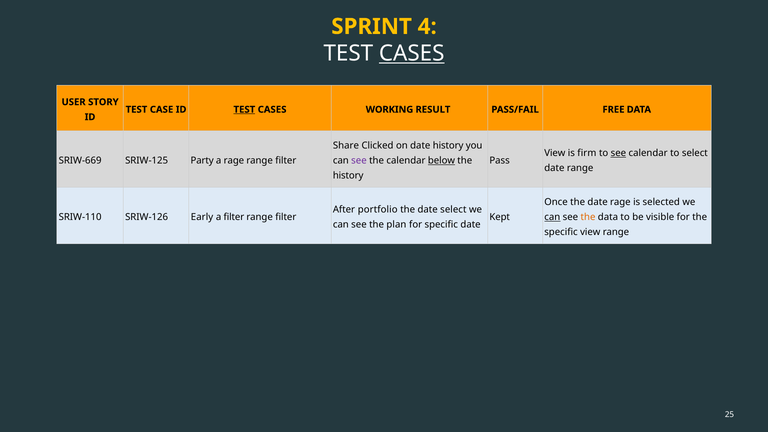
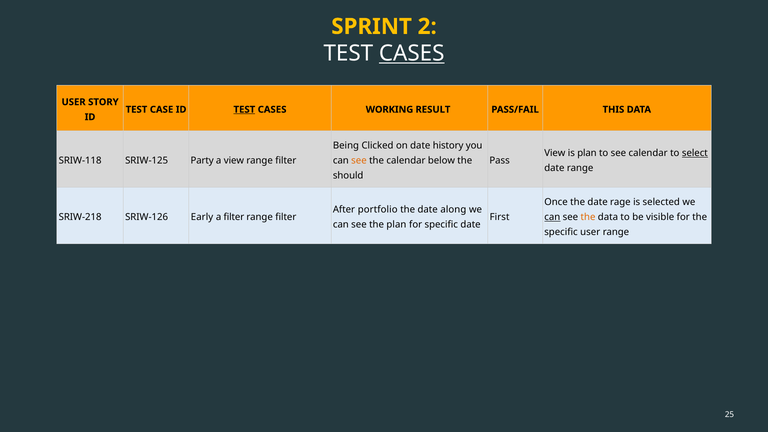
4: 4 -> 2
FREE: FREE -> THIS
Share: Share -> Being
is firm: firm -> plan
see at (618, 153) underline: present -> none
select at (695, 153) underline: none -> present
SRIW-669: SRIW-669 -> SRIW-118
a rage: rage -> view
see at (359, 161) colour: purple -> orange
below underline: present -> none
history at (348, 176): history -> should
date select: select -> along
SRIW-110: SRIW-110 -> SRIW-218
Kept: Kept -> First
specific view: view -> user
